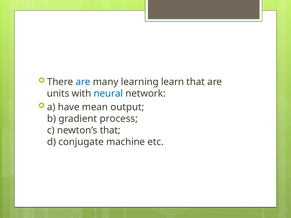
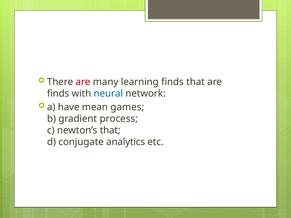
are at (83, 82) colour: blue -> red
learning learn: learn -> finds
units at (58, 94): units -> finds
output: output -> games
machine: machine -> analytics
